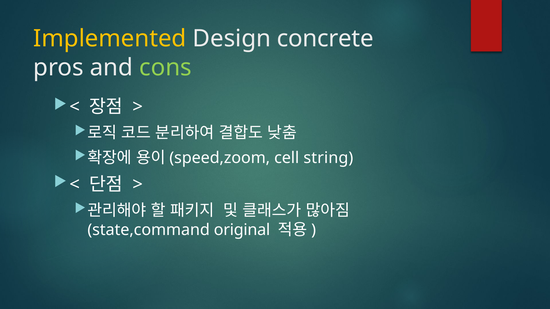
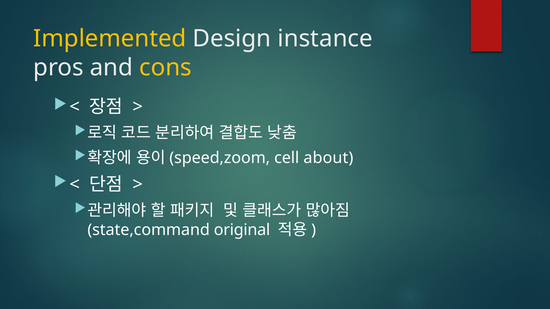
concrete: concrete -> instance
cons colour: light green -> yellow
string: string -> about
